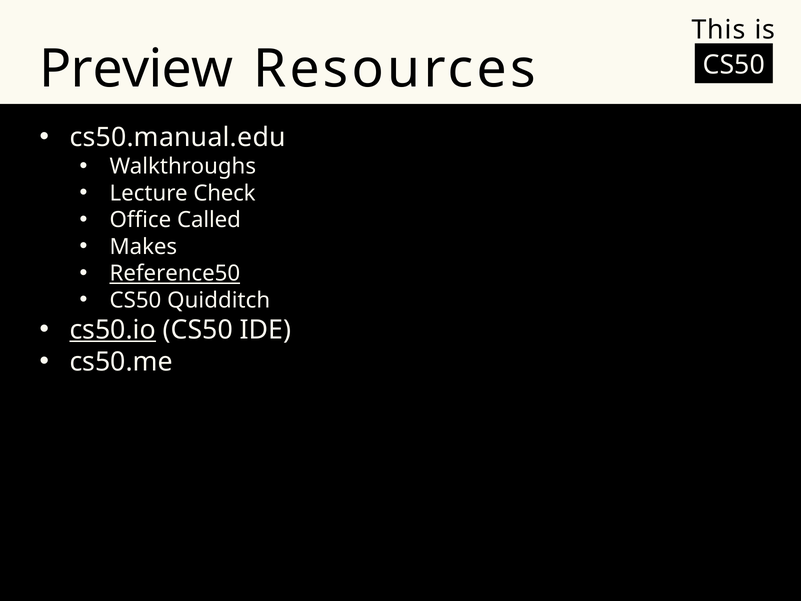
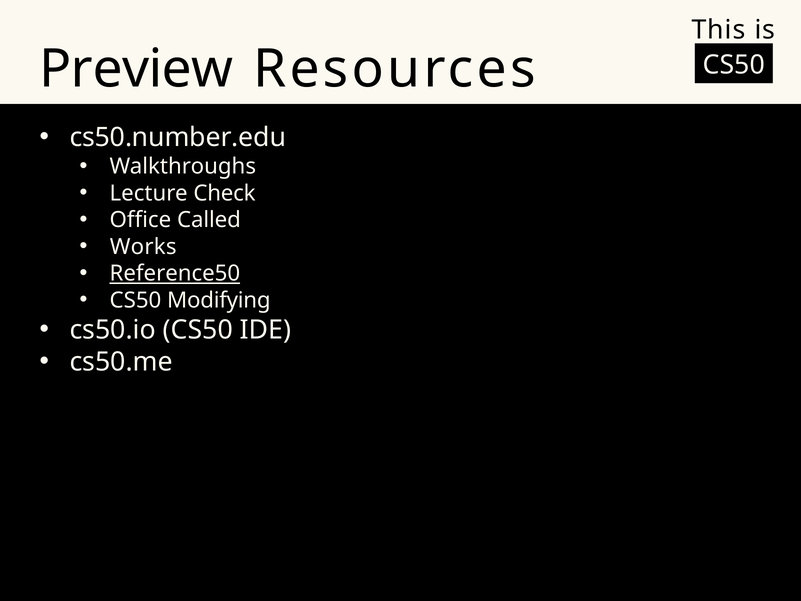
cs50.manual.edu: cs50.manual.edu -> cs50.number.edu
Makes: Makes -> Works
Quidditch: Quidditch -> Modifying
cs50.io underline: present -> none
